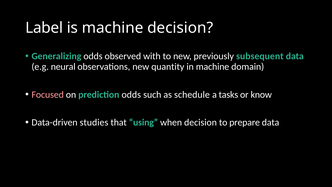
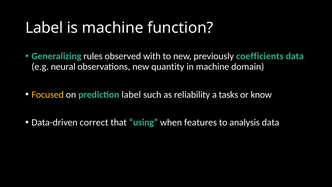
machine decision: decision -> function
Generalizing odds: odds -> rules
subsequent: subsequent -> coefficients
Focused colour: pink -> yellow
prediction odds: odds -> label
schedule: schedule -> reliability
studies: studies -> correct
when decision: decision -> features
prepare: prepare -> analysis
